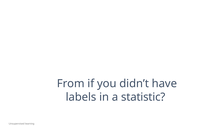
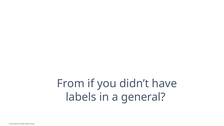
statistic: statistic -> general
